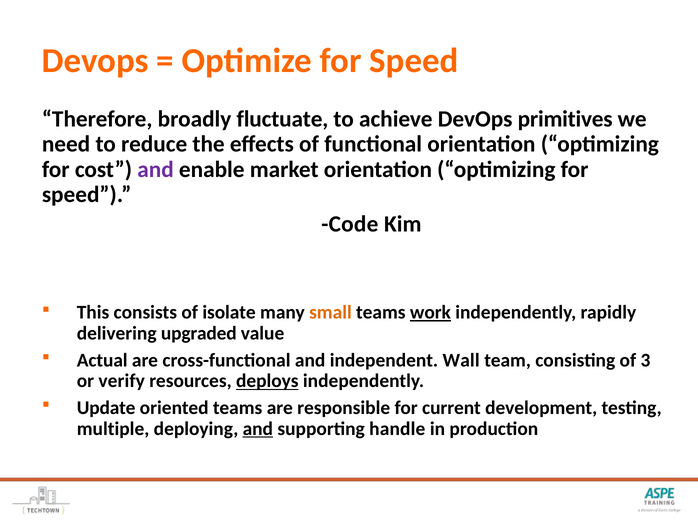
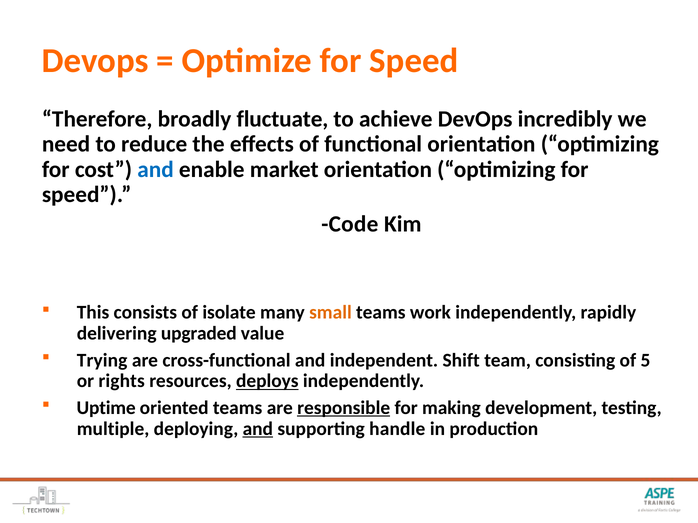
primitives: primitives -> incredibly
and at (156, 170) colour: purple -> blue
work underline: present -> none
Actual: Actual -> Trying
Wall: Wall -> Shift
3: 3 -> 5
verify: verify -> rights
Update: Update -> Uptime
responsible underline: none -> present
current: current -> making
